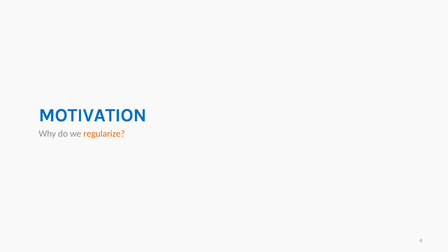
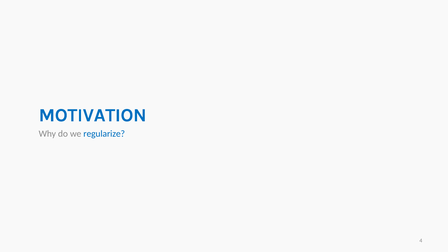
regularize colour: orange -> blue
